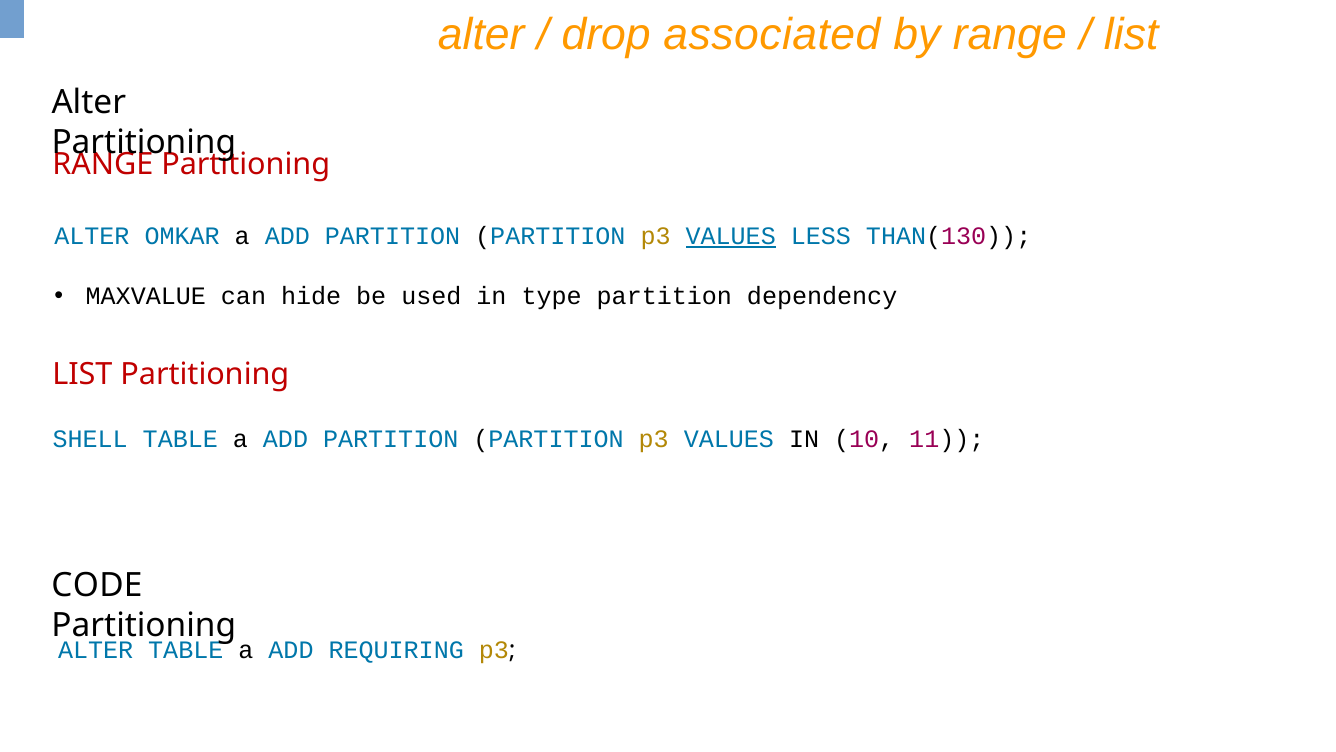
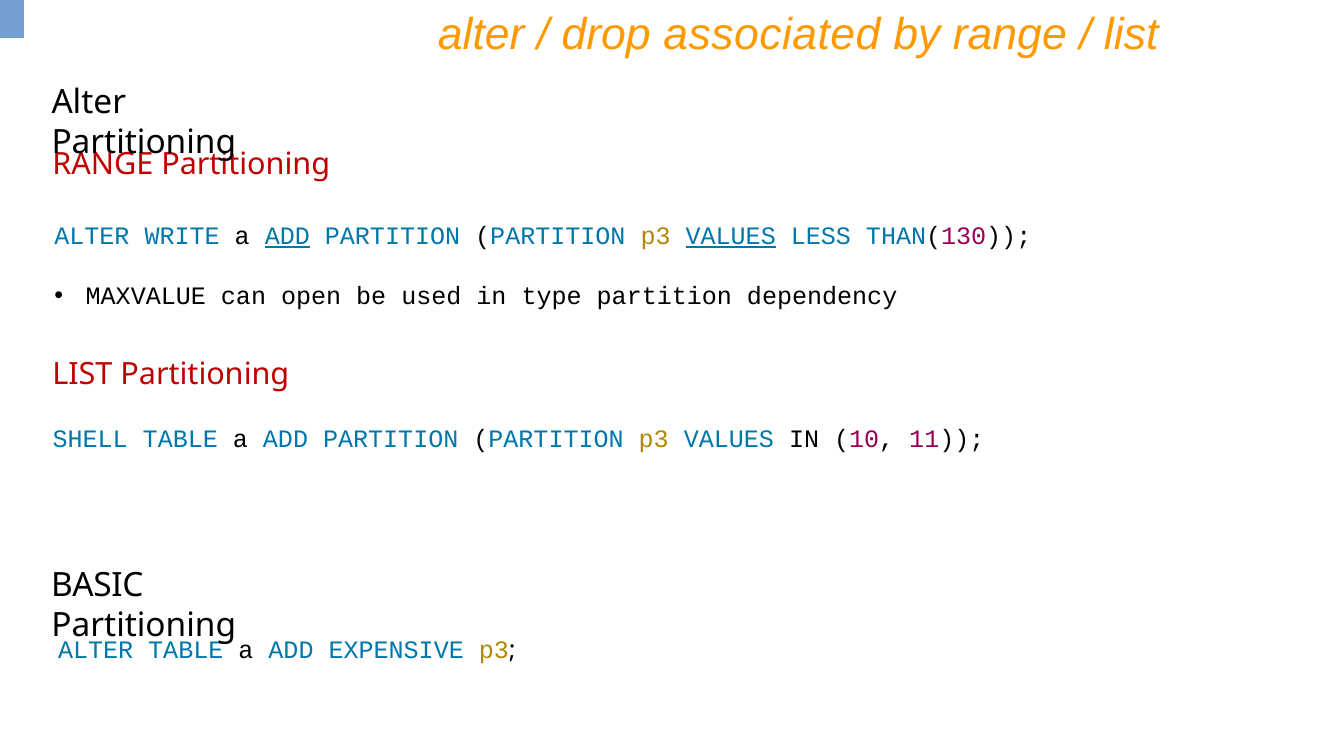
OMKAR: OMKAR -> WRITE
ADD at (287, 236) underline: none -> present
hide: hide -> open
CODE: CODE -> BASIC
REQUIRING: REQUIRING -> EXPENSIVE
